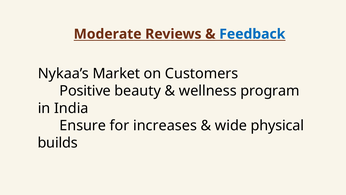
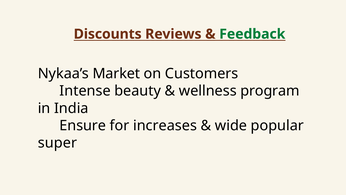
Moderate: Moderate -> Discounts
Feedback colour: blue -> green
Positive: Positive -> Intense
physical: physical -> popular
builds: builds -> super
